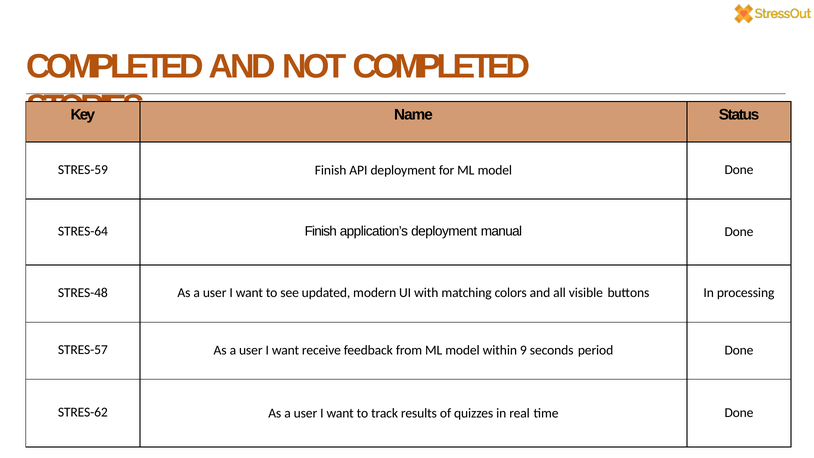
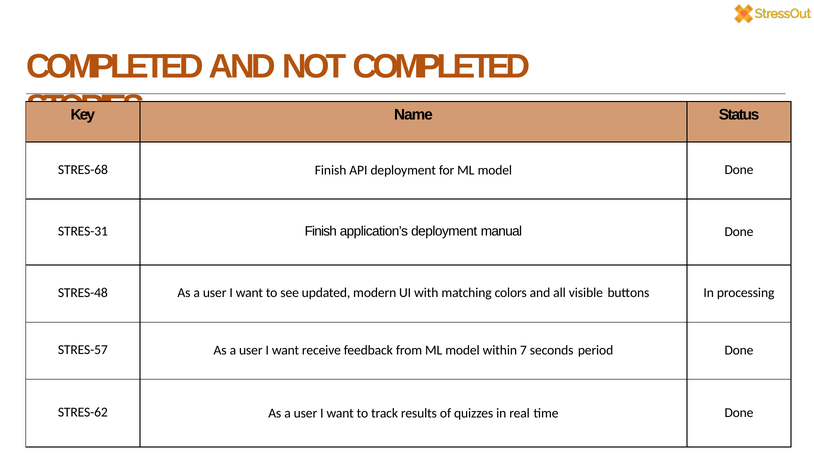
STRES-59: STRES-59 -> STRES-68
STRES-64: STRES-64 -> STRES-31
9: 9 -> 7
